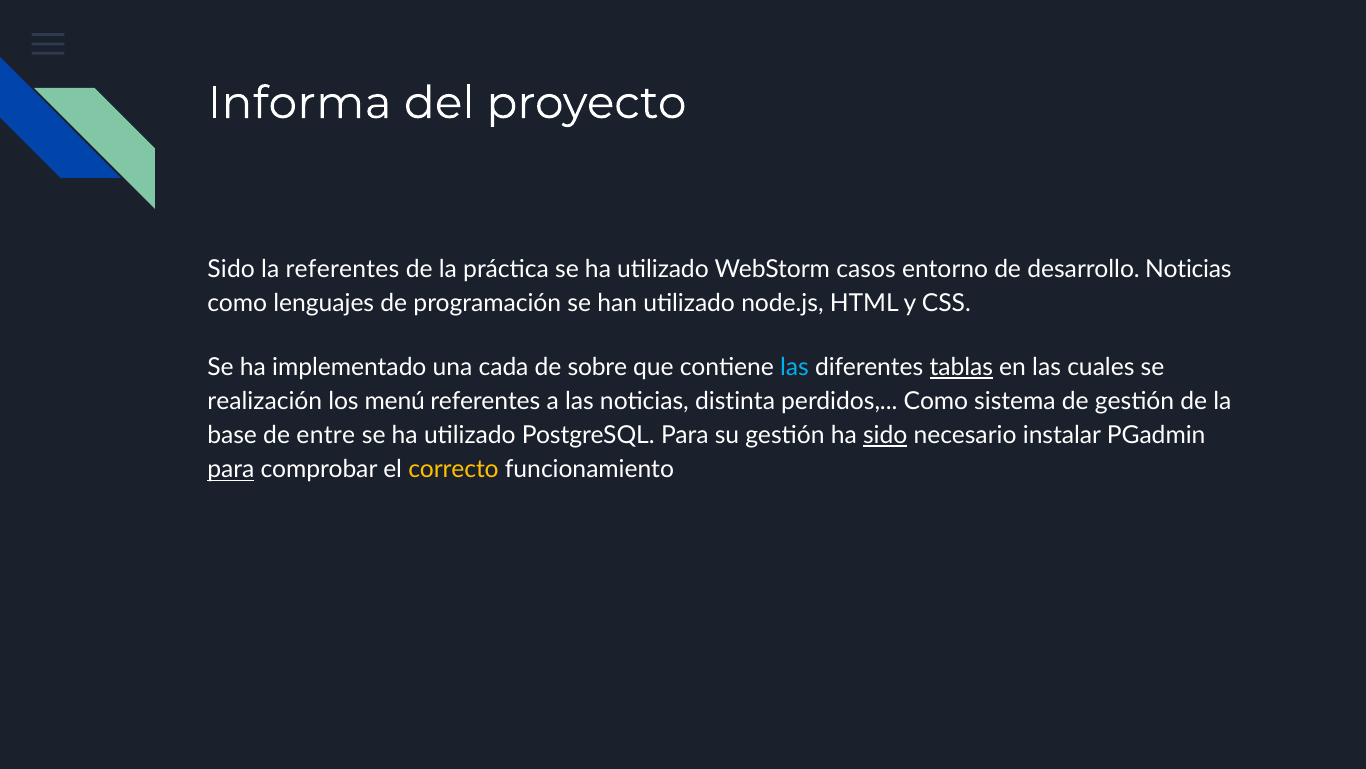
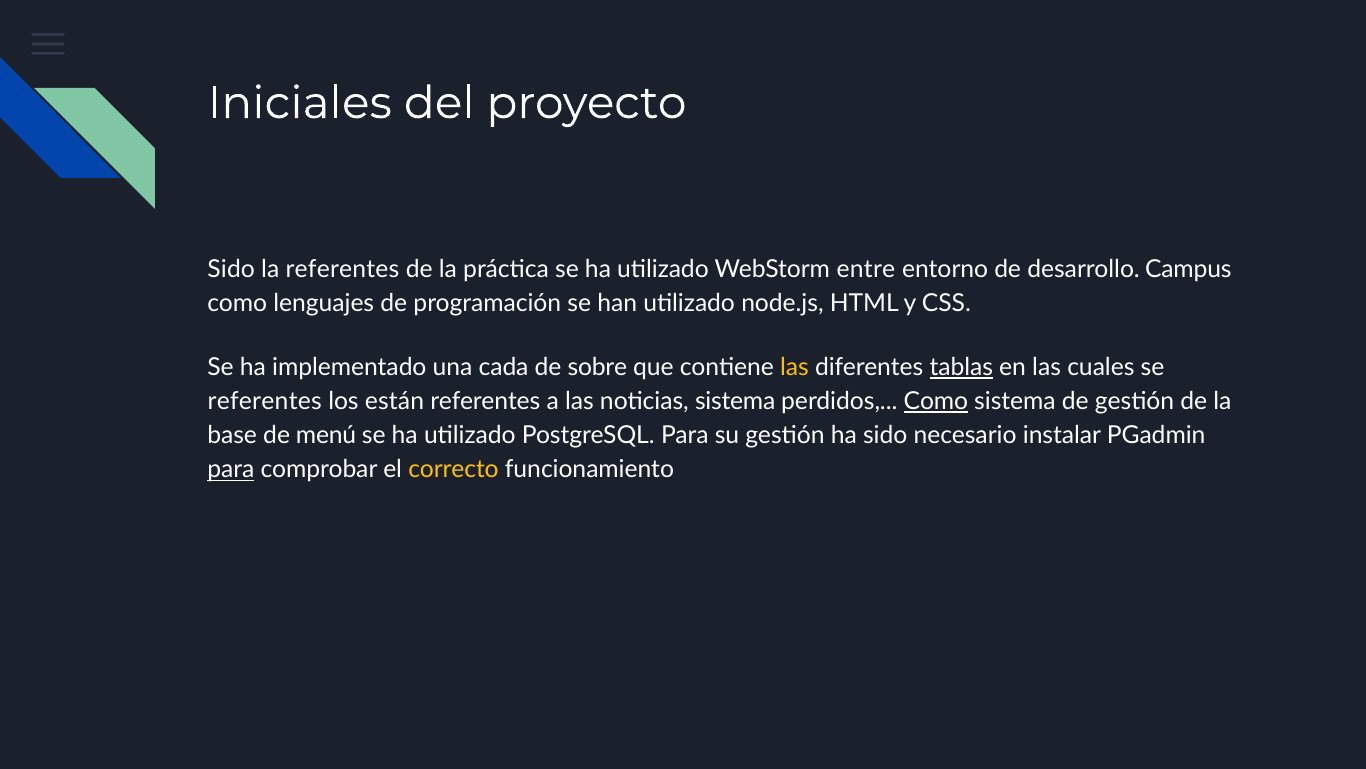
Informa: Informa -> Iniciales
casos: casos -> entre
desarrollo Noticias: Noticias -> Campus
las at (794, 367) colour: light blue -> yellow
realización at (265, 401): realización -> referentes
menú: menú -> están
noticias distinta: distinta -> sistema
Como at (936, 401) underline: none -> present
entre: entre -> menú
sido at (885, 435) underline: present -> none
